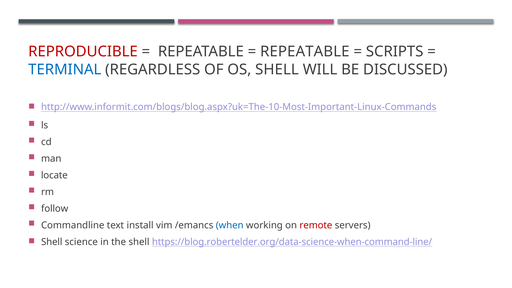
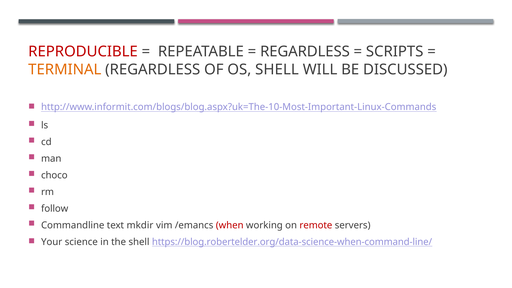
REPEATABLE at (305, 52): REPEATABLE -> REGARDLESS
TERMINAL colour: blue -> orange
locate: locate -> choco
install: install -> mkdir
when colour: blue -> red
Shell at (52, 242): Shell -> Your
